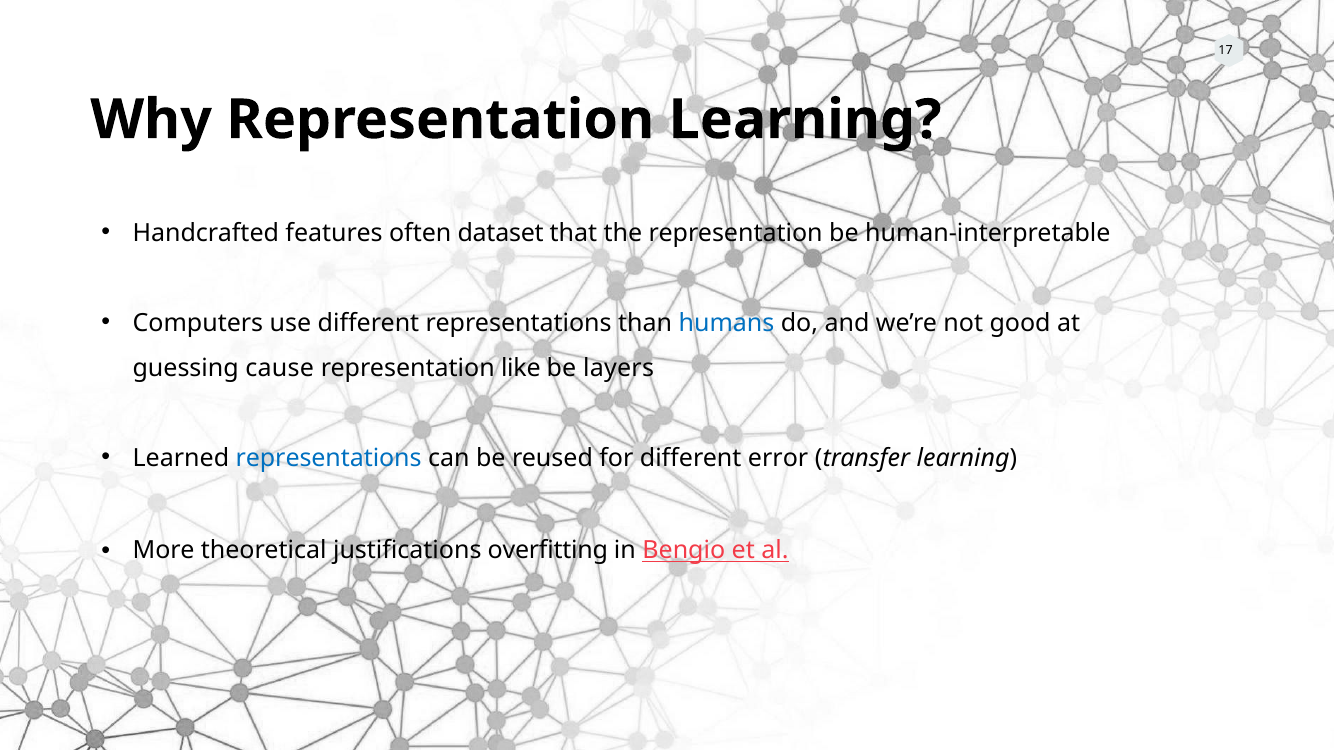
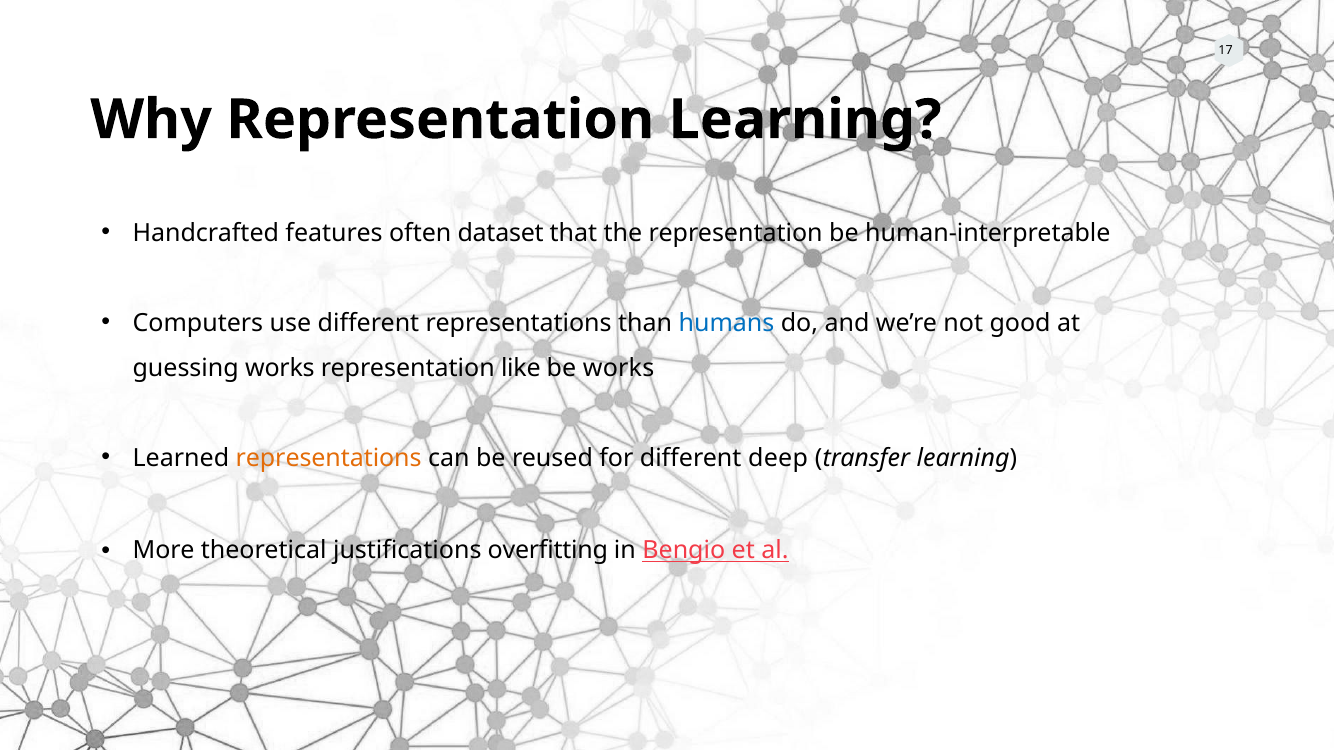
guessing cause: cause -> works
be layers: layers -> works
representations at (329, 458) colour: blue -> orange
error: error -> deep
